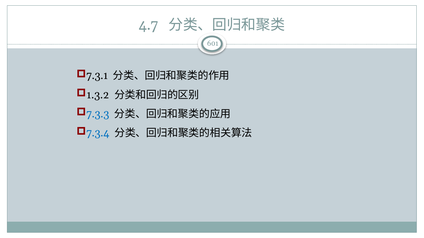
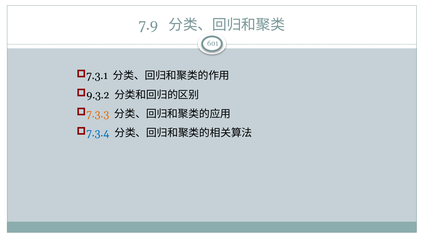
4.7: 4.7 -> 7.9
1.3.2: 1.3.2 -> 9.3.2
7.3.3 colour: blue -> orange
